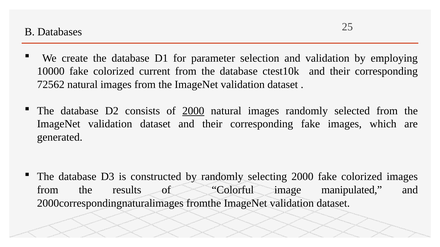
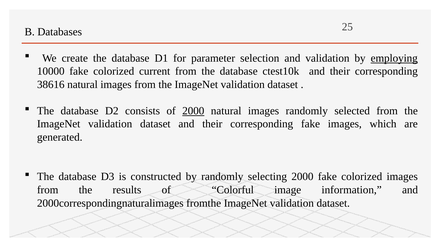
employing underline: none -> present
72562: 72562 -> 38616
manipulated: manipulated -> information
